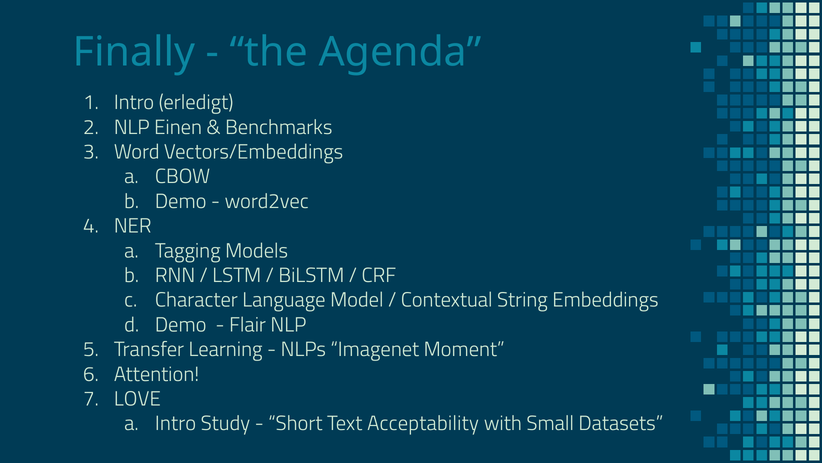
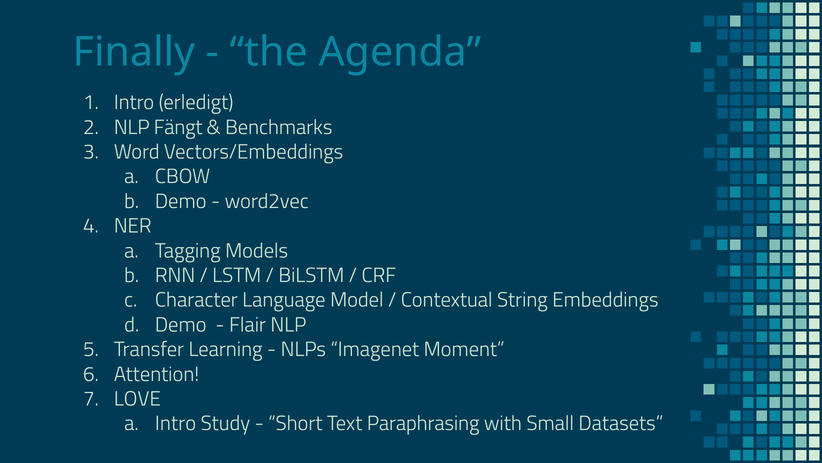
Einen: Einen -> Fängt
Acceptability: Acceptability -> Paraphrasing
